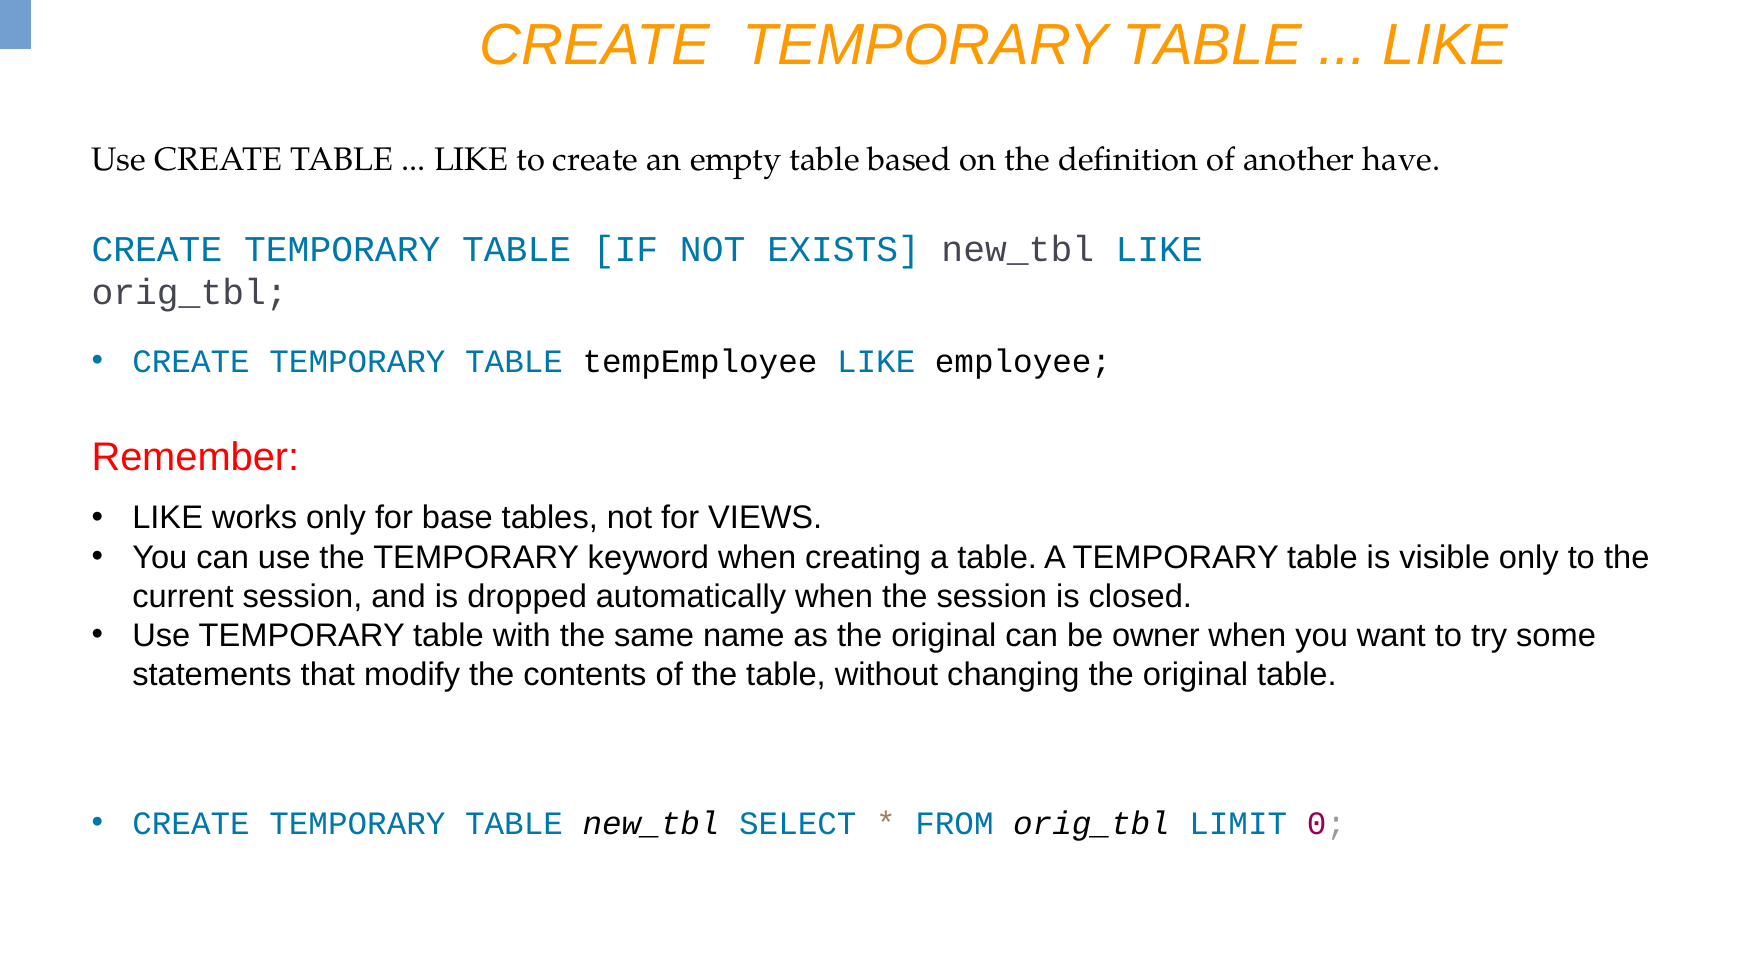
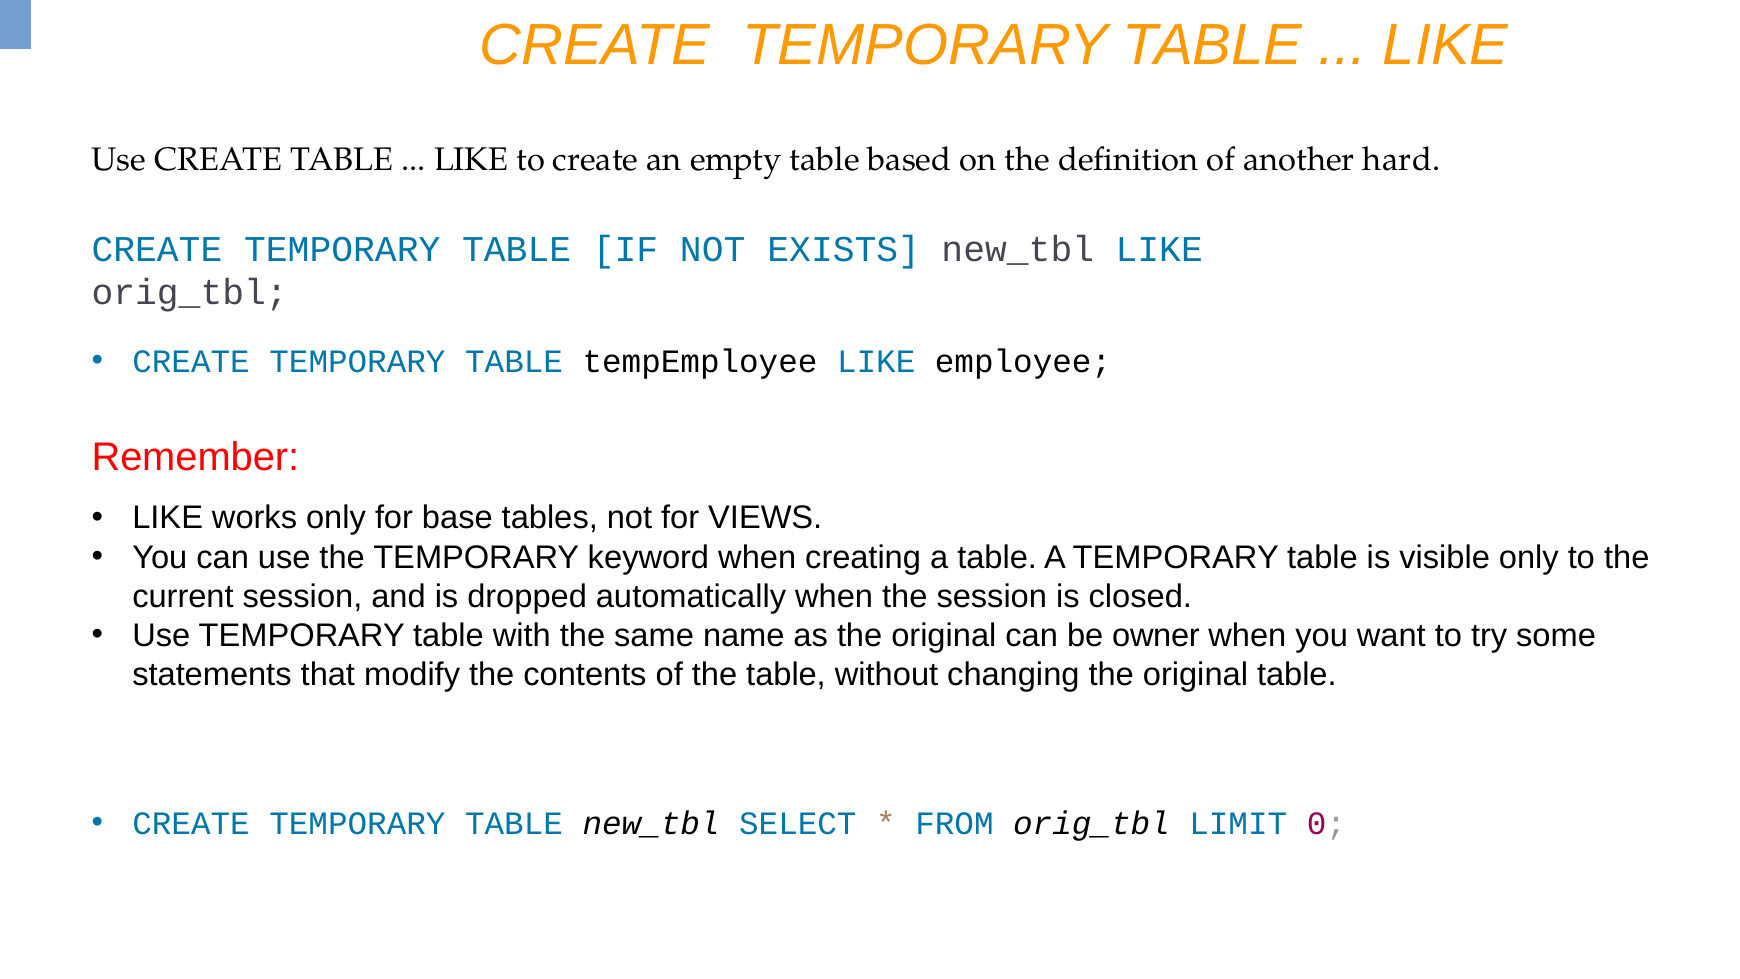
have: have -> hard
